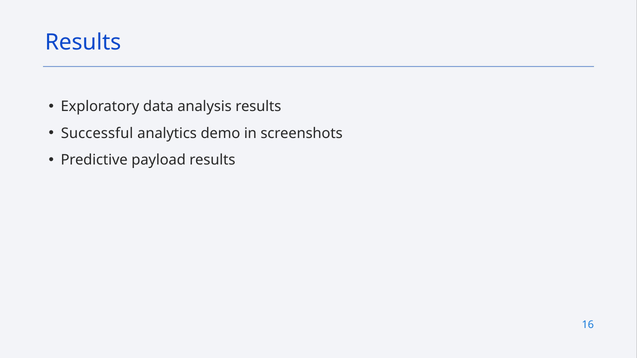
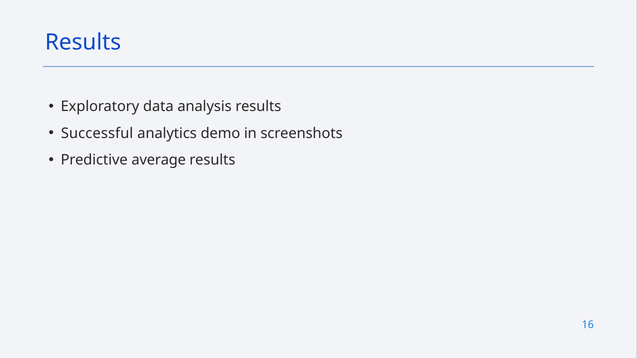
payload: payload -> average
